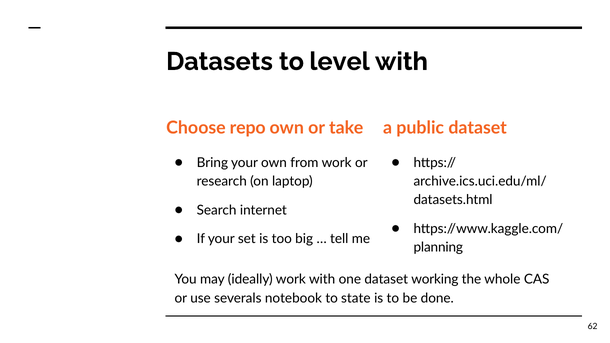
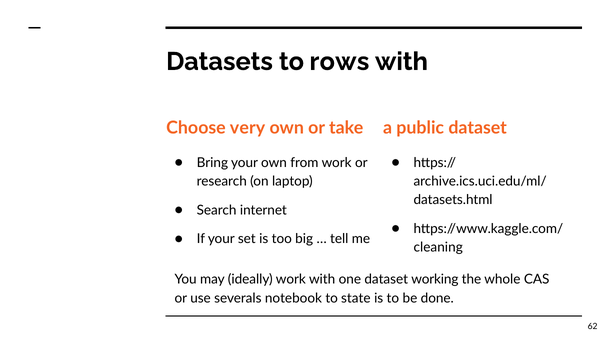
level: level -> rows
repo: repo -> very
planning: planning -> cleaning
